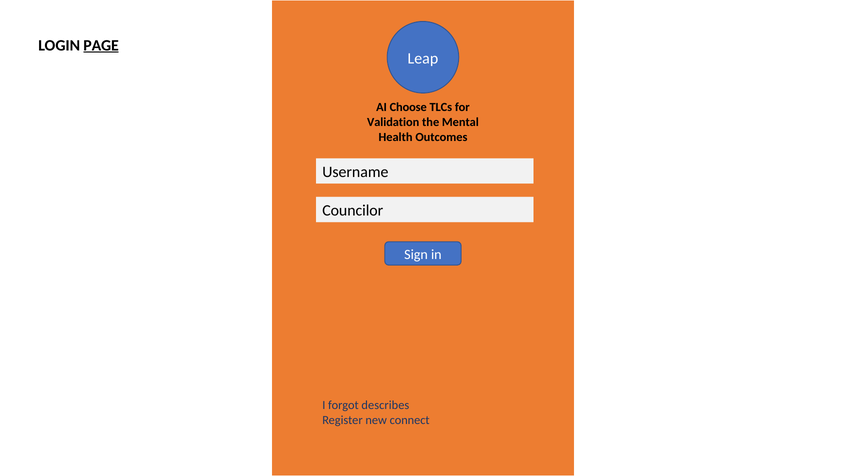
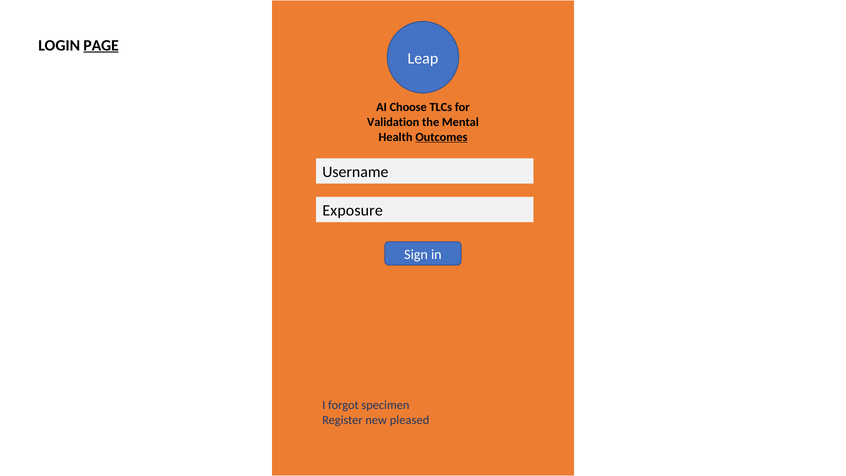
Outcomes underline: none -> present
Councilor: Councilor -> Exposure
describes: describes -> specimen
connect: connect -> pleased
